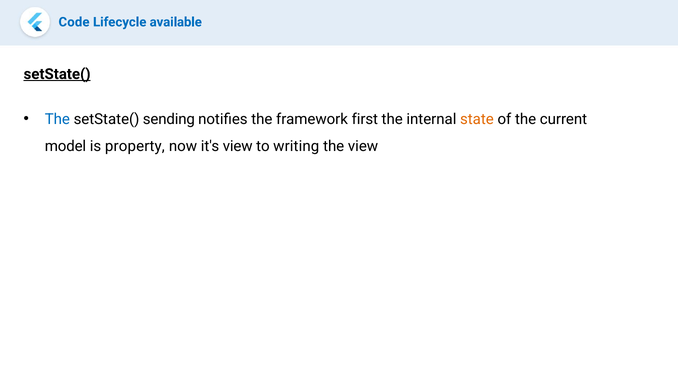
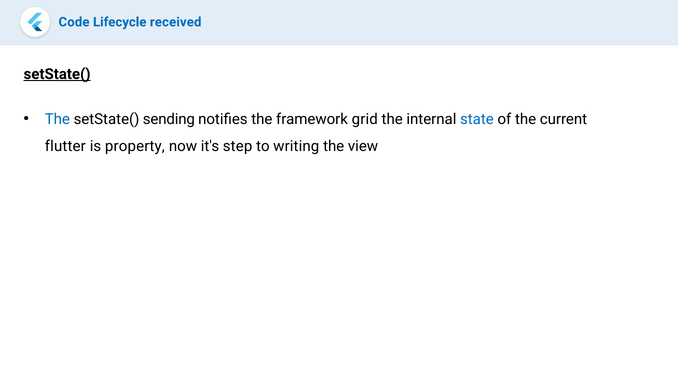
available: available -> received
first: first -> grid
state colour: orange -> blue
model: model -> flutter
it's view: view -> step
